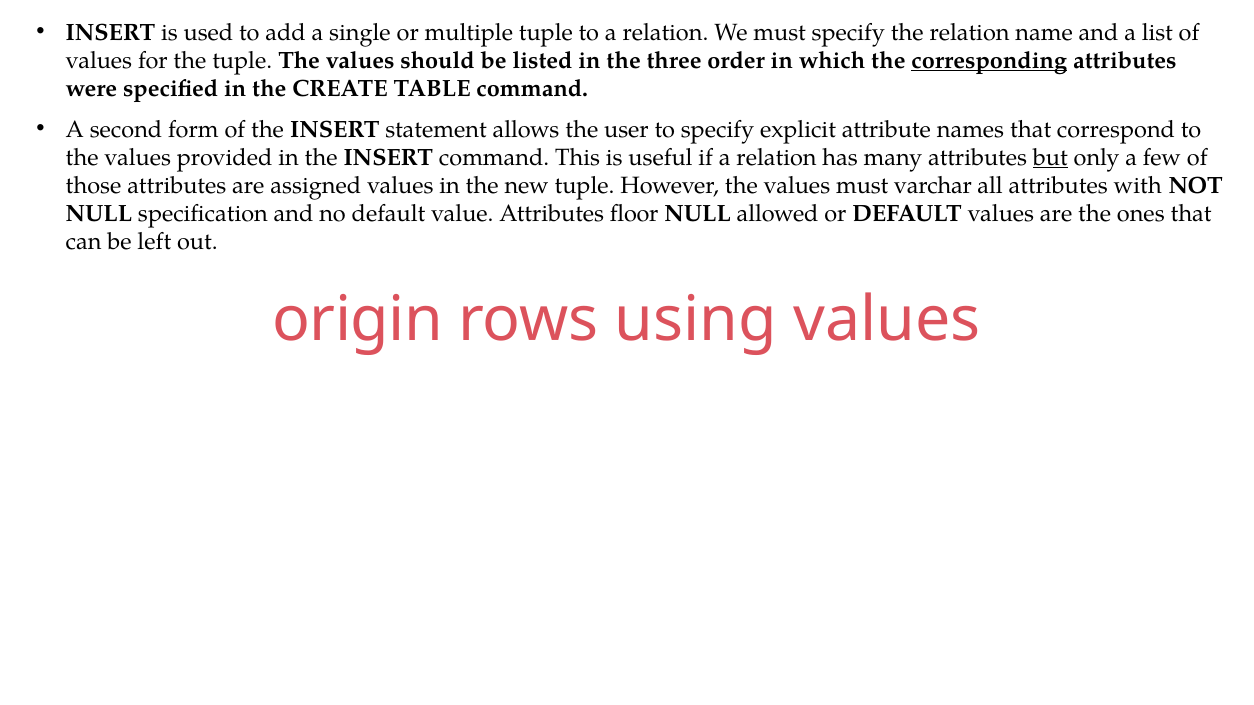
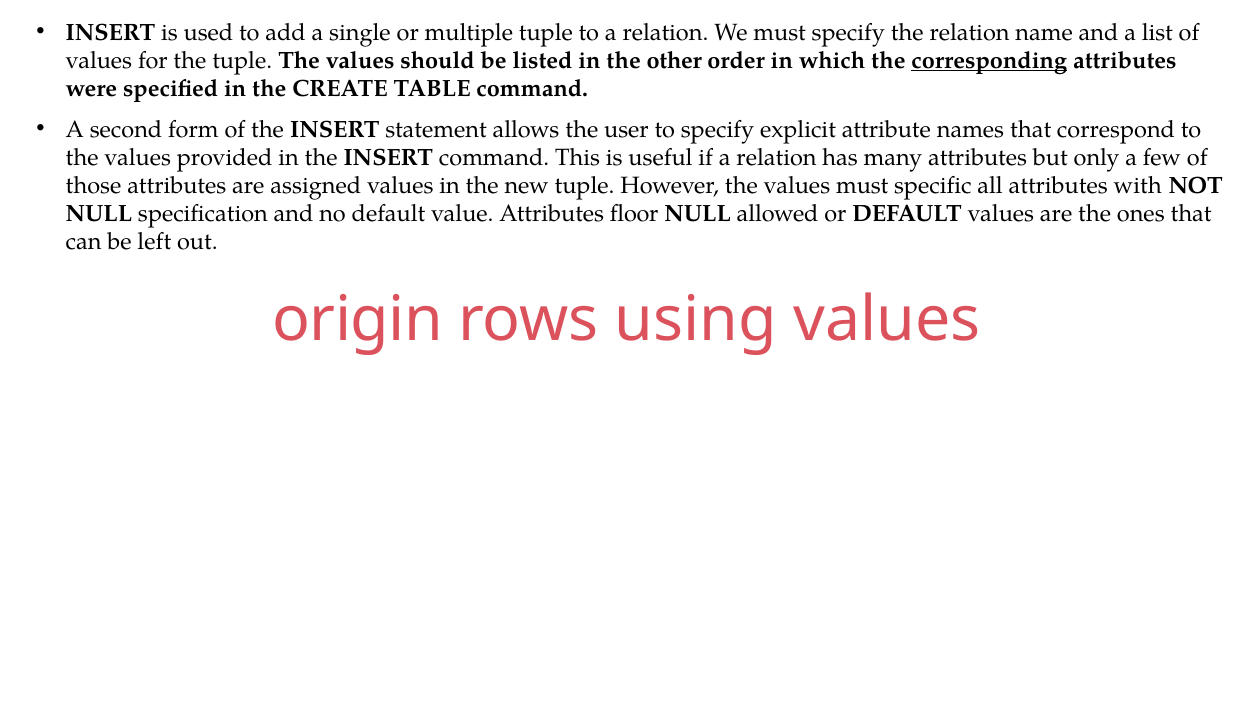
three: three -> other
but underline: present -> none
varchar: varchar -> specific
